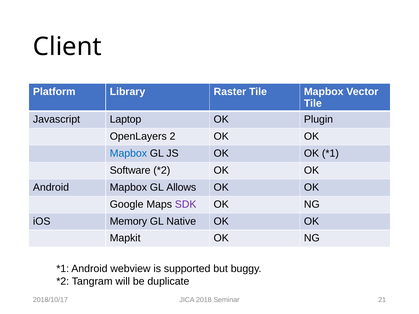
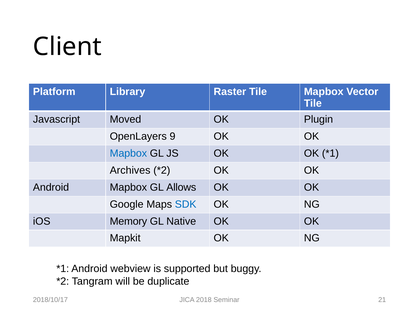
Laptop: Laptop -> Moved
2: 2 -> 9
Software: Software -> Archives
SDK colour: purple -> blue
